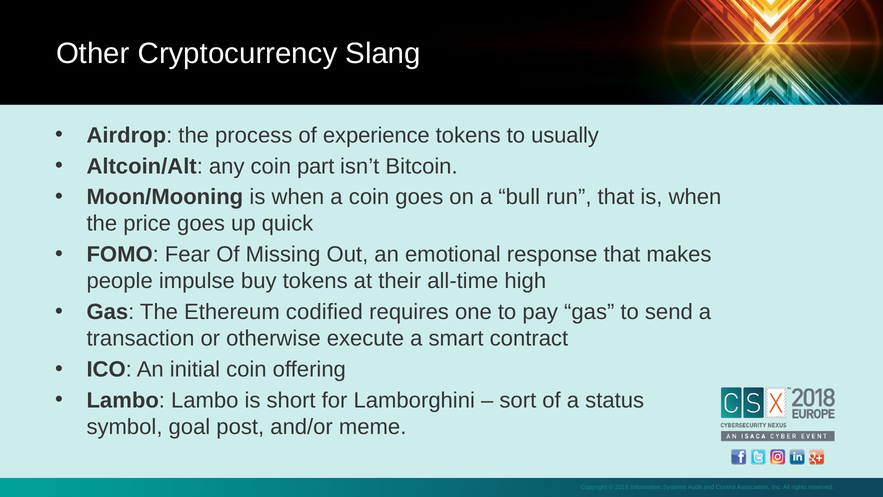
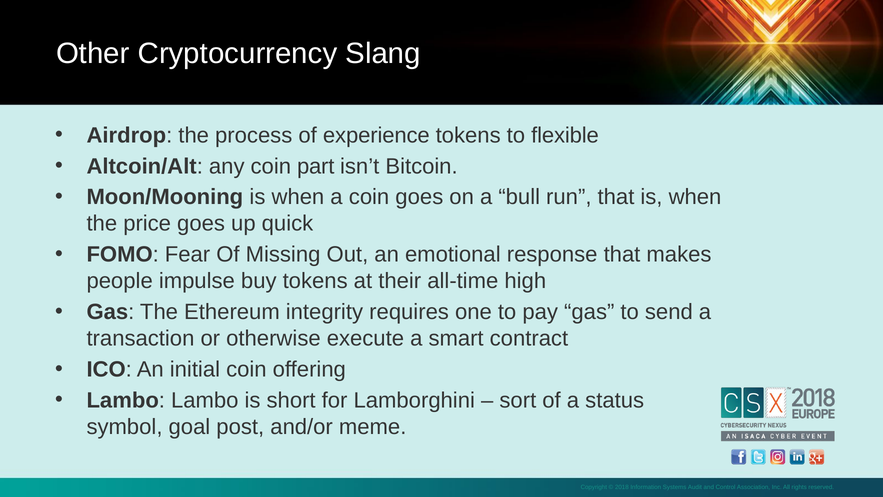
usually: usually -> flexible
codified: codified -> integrity
